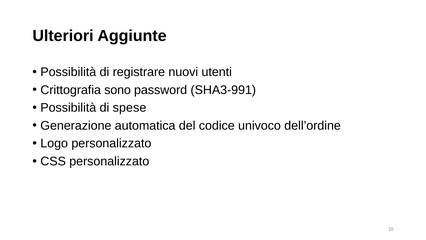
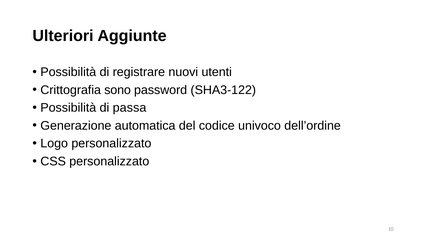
SHA3-991: SHA3-991 -> SHA3-122
spese: spese -> passa
